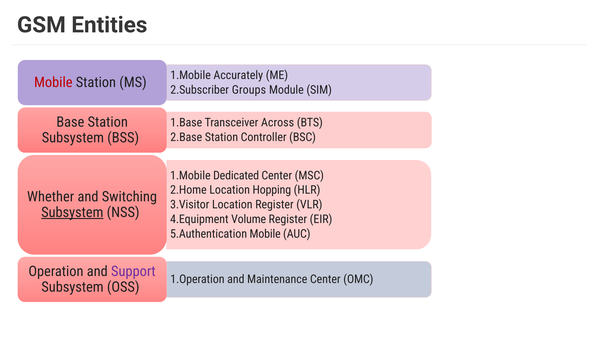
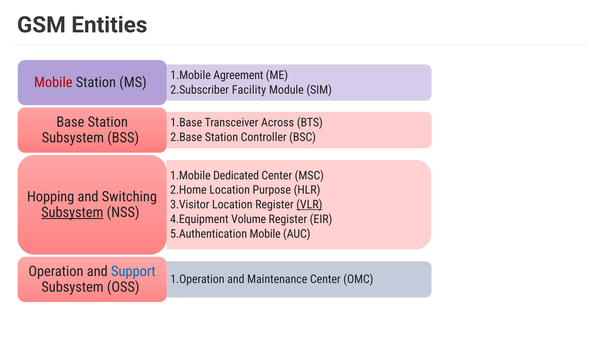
Accurately: Accurately -> Agreement
Groups: Groups -> Facility
Hopping: Hopping -> Purpose
Whether: Whether -> Hopping
VLR underline: none -> present
Support colour: purple -> blue
